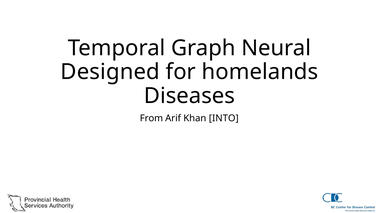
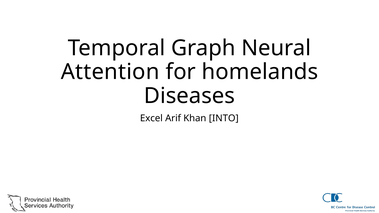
Designed: Designed -> Attention
From: From -> Excel
